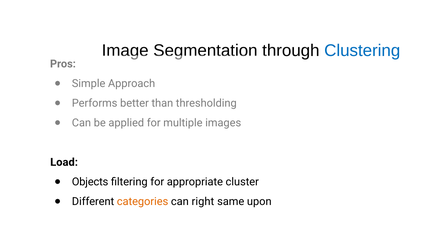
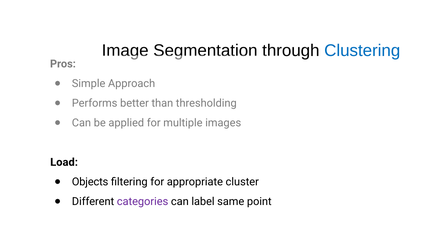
categories colour: orange -> purple
right: right -> label
upon: upon -> point
